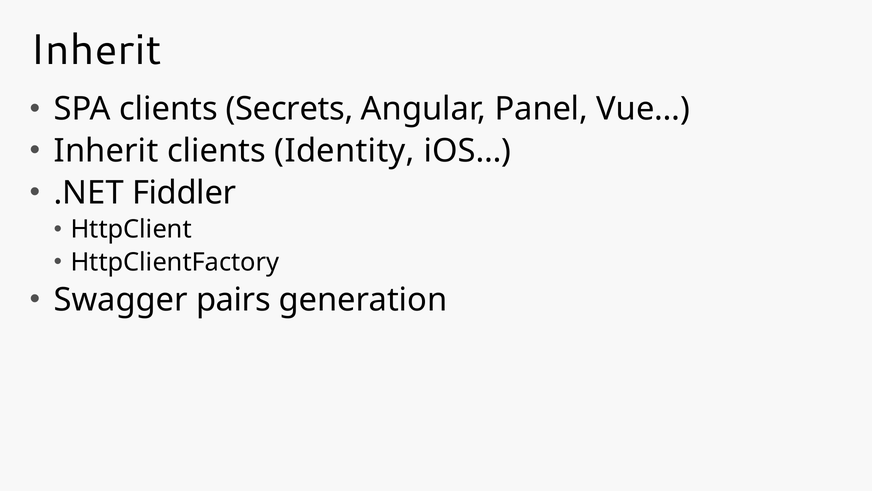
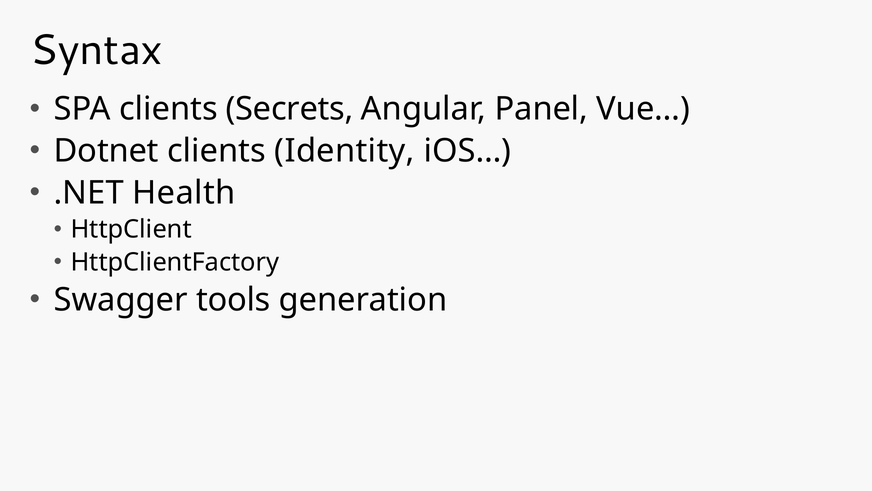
Inherit at (96, 50): Inherit -> Syntax
Inherit at (106, 151): Inherit -> Dotnet
Fiddler: Fiddler -> Health
pairs: pairs -> tools
